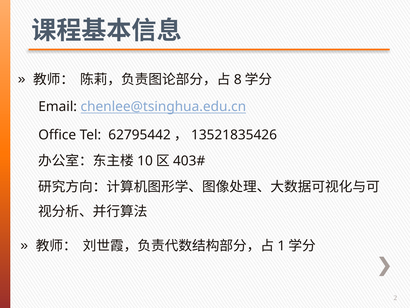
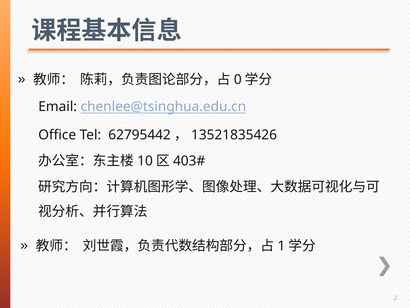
8: 8 -> 0
